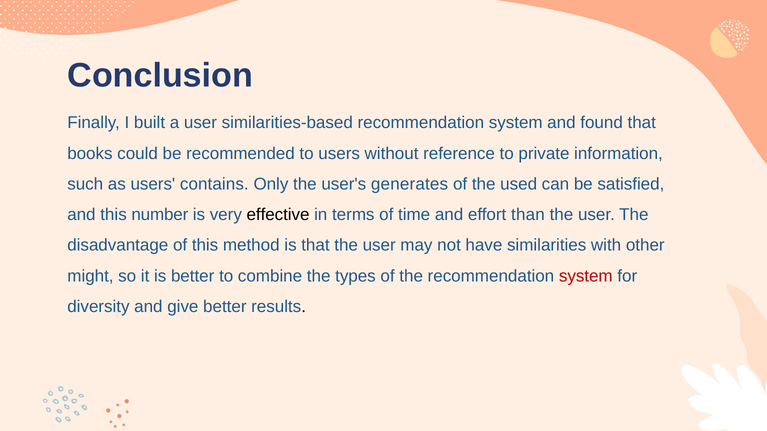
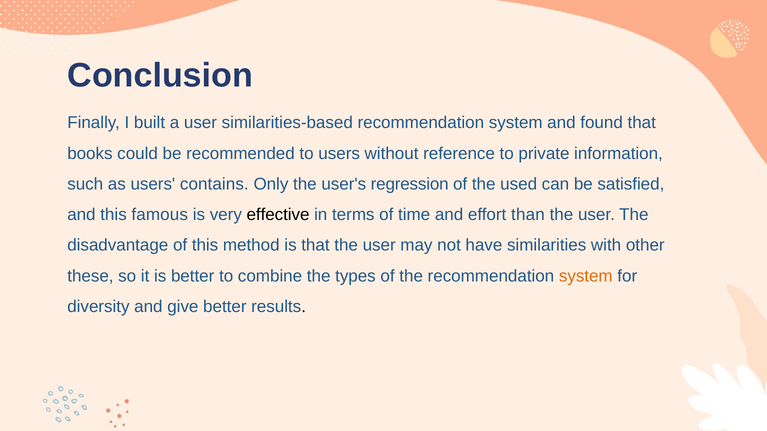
generates: generates -> regression
number: number -> famous
might: might -> these
system at (586, 276) colour: red -> orange
